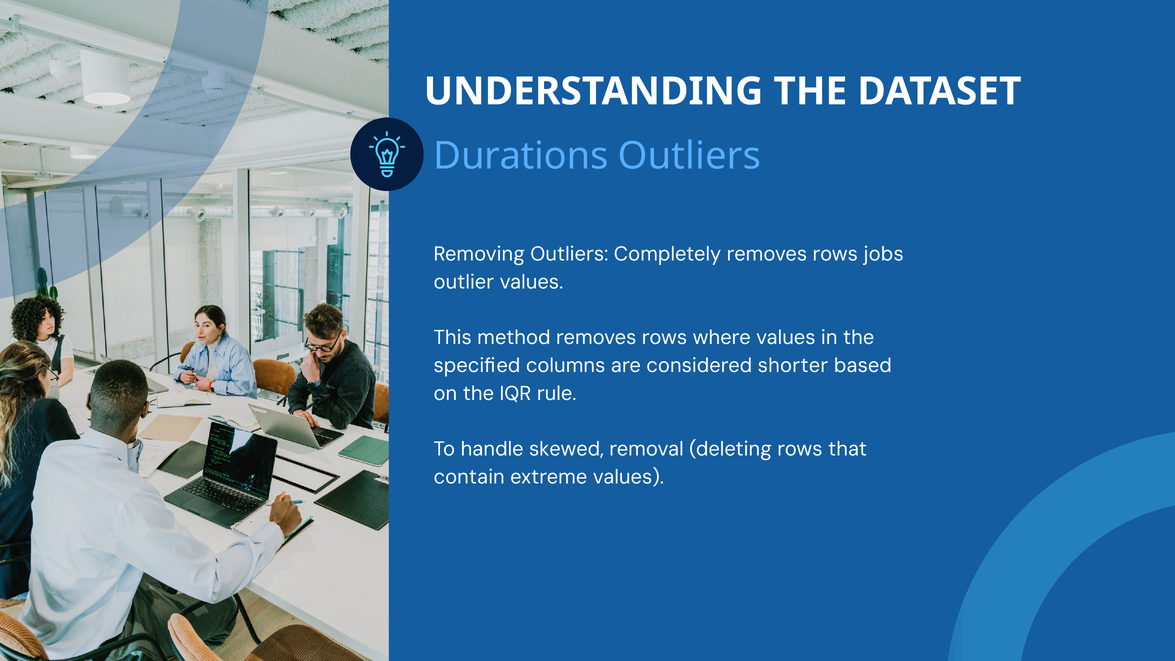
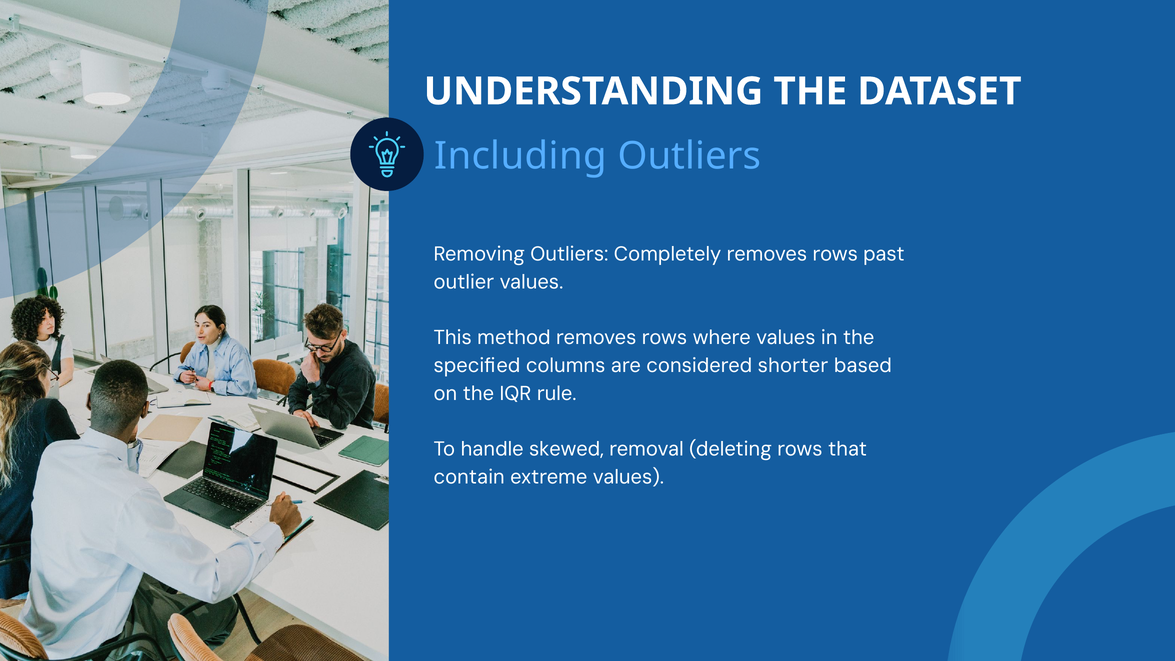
Durations: Durations -> Including
jobs: jobs -> past
